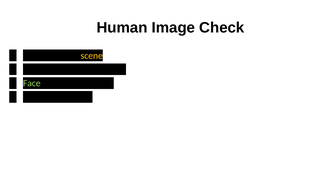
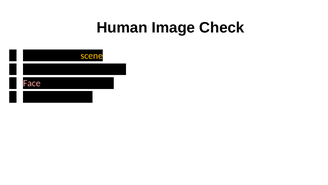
Face colour: light green -> pink
